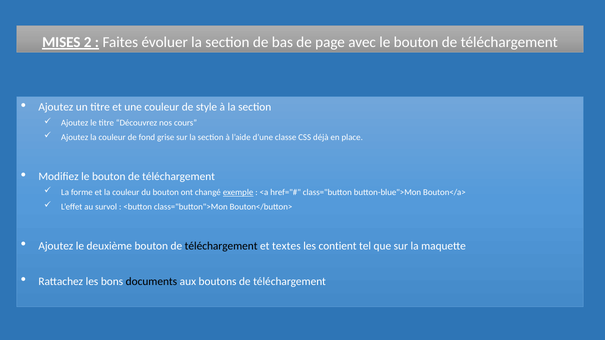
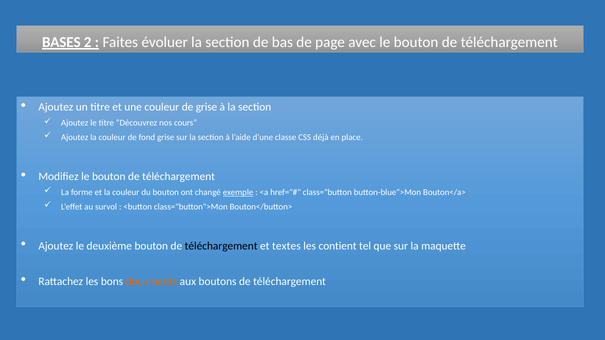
MISES: MISES -> BASES
de style: style -> grise
documents colour: black -> orange
